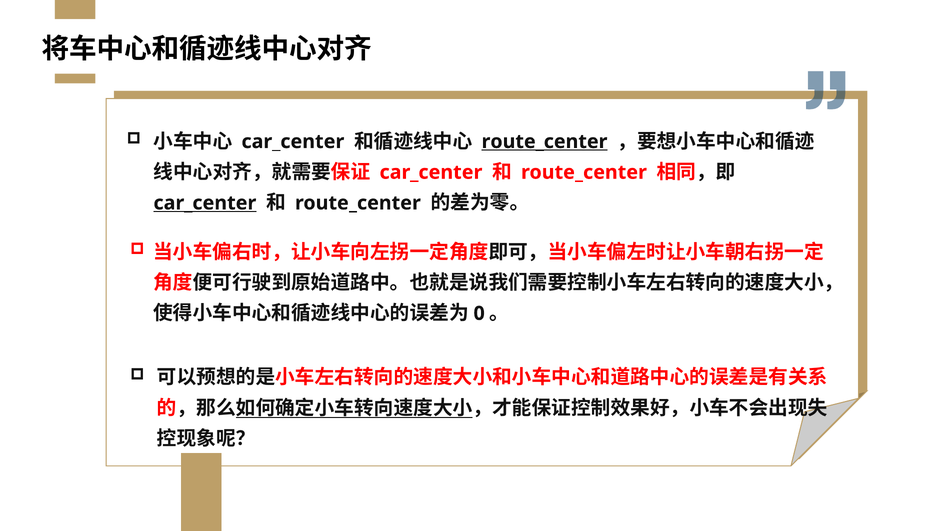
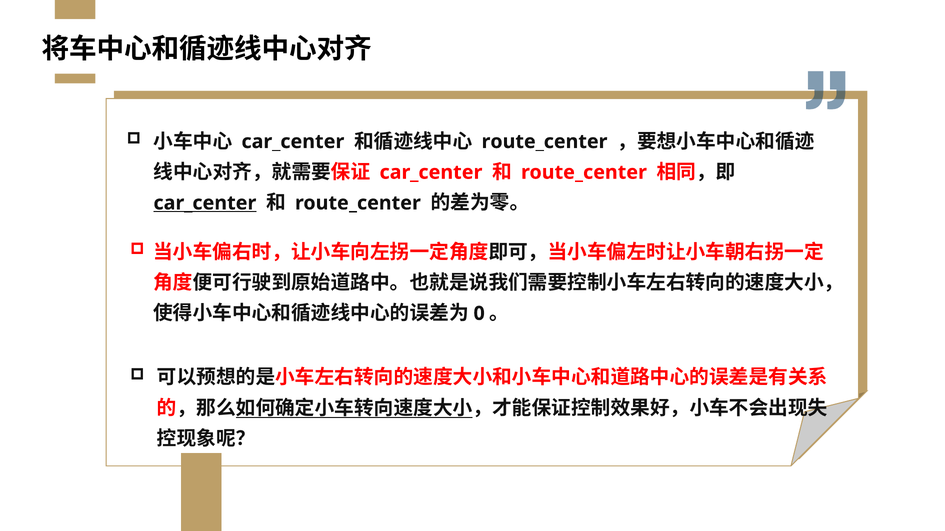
route_center at (544, 142) underline: present -> none
